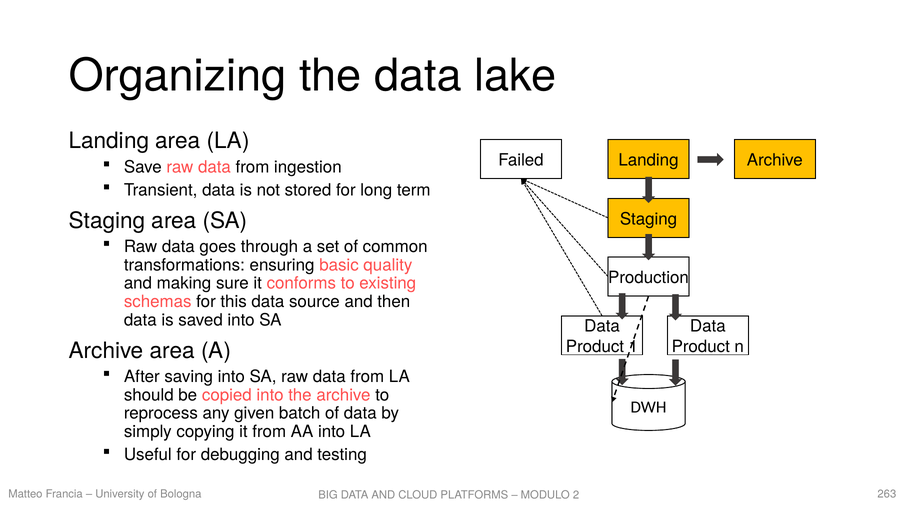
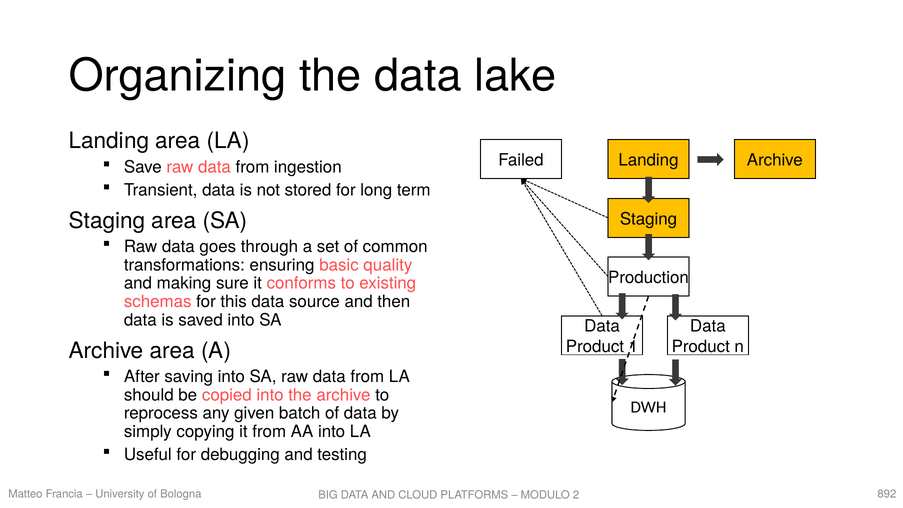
263: 263 -> 892
